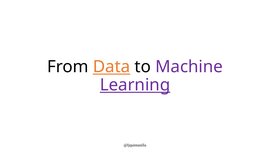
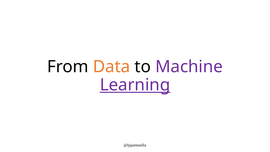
Data underline: present -> none
